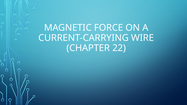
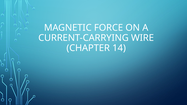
22: 22 -> 14
